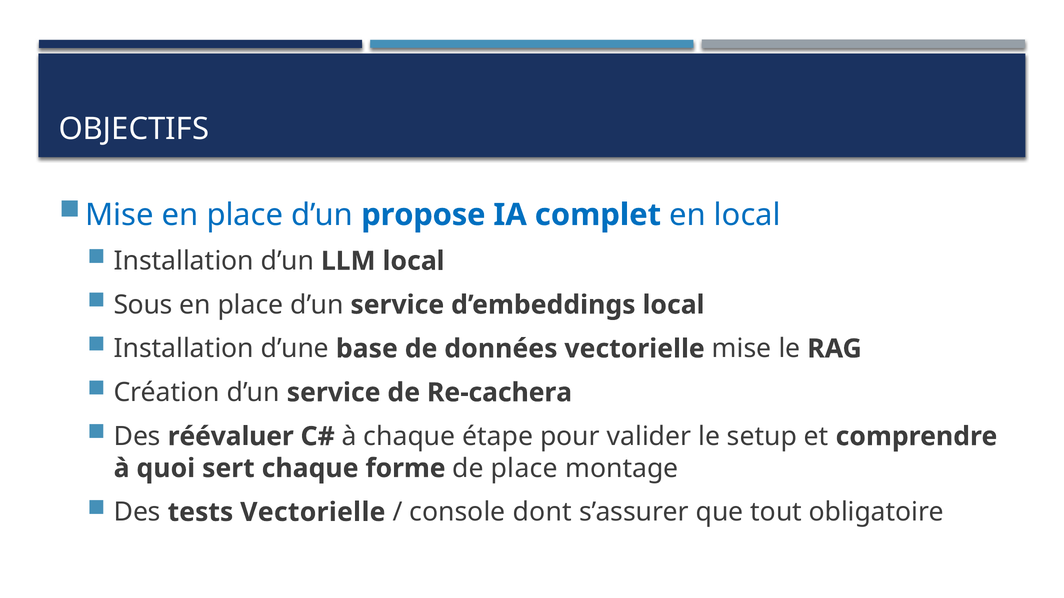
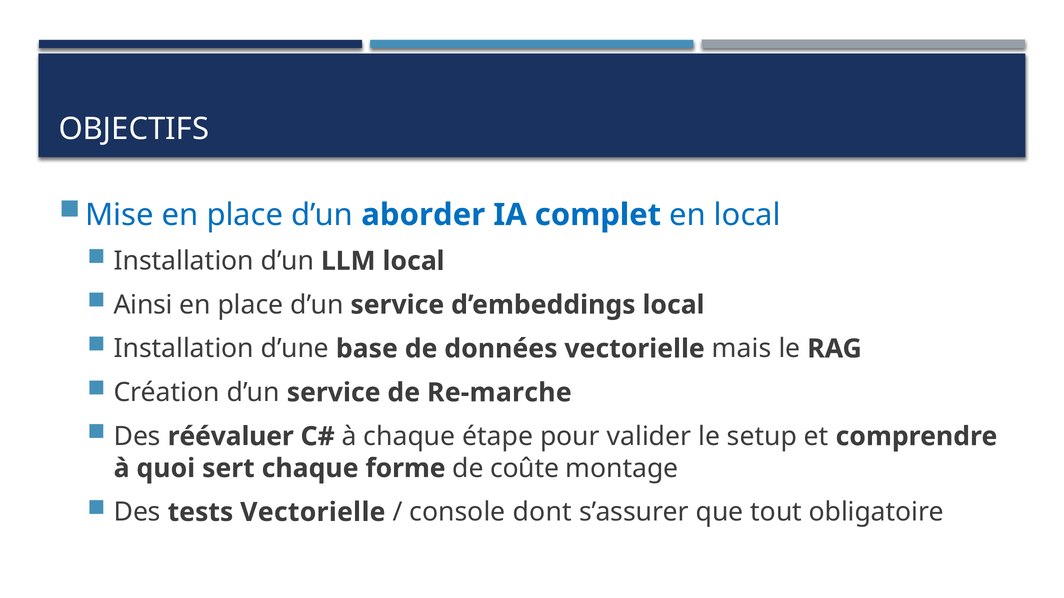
propose: propose -> aborder
Sous: Sous -> Ainsi
vectorielle mise: mise -> mais
Re-cachera: Re-cachera -> Re-marche
de place: place -> coûte
